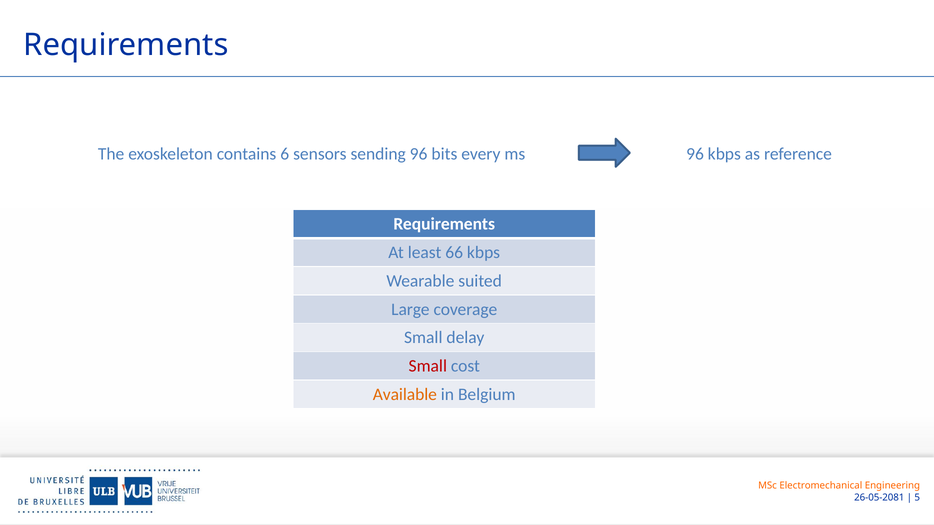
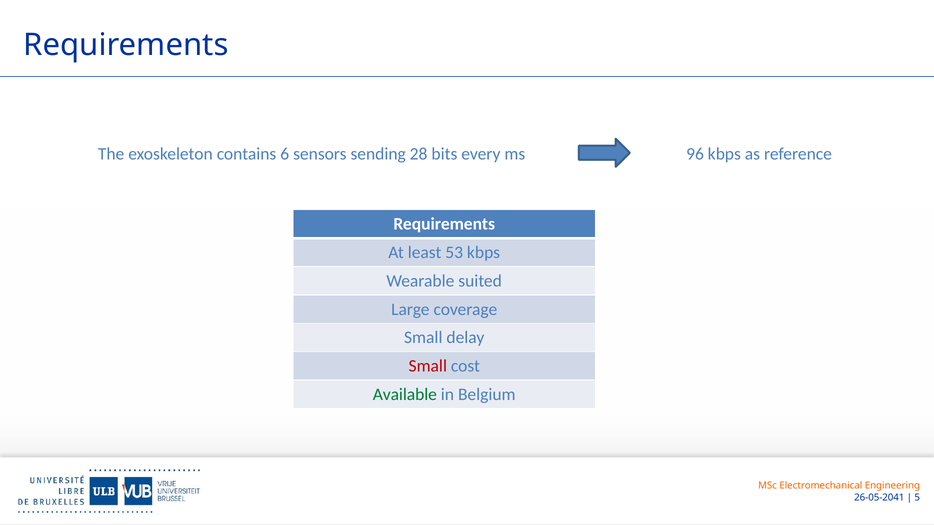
sending 96: 96 -> 28
66: 66 -> 53
Available colour: orange -> green
26-05-2081: 26-05-2081 -> 26-05-2041
